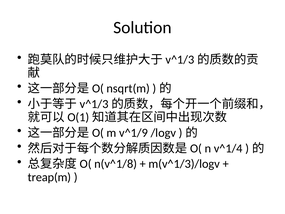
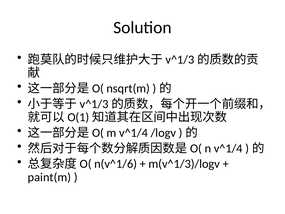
m v^1/9: v^1/9 -> v^1/4
n(v^1/8: n(v^1/8 -> n(v^1/6
treap(m: treap(m -> paint(m
